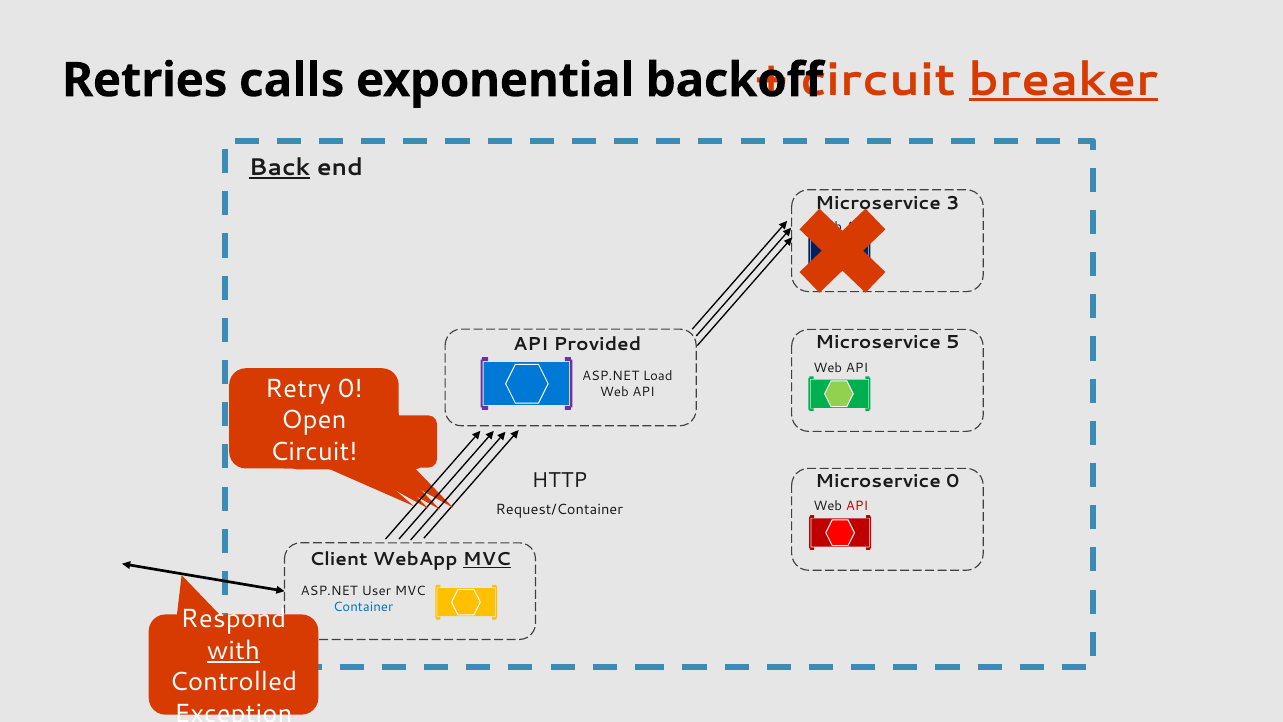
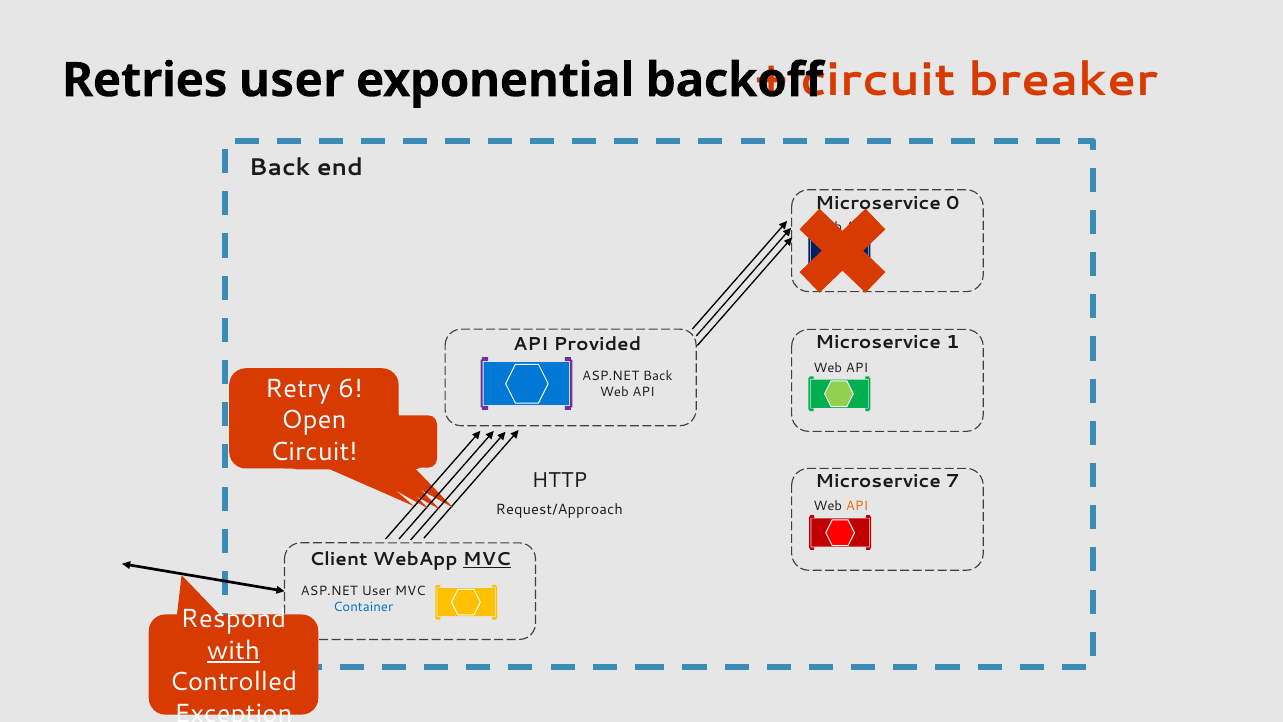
breaker underline: present -> none
Retries calls: calls -> user
Back at (280, 168) underline: present -> none
3 at (953, 203): 3 -> 0
Microservice 5: 5 -> 1
ASP.NET Load: Load -> Back
Retry 0: 0 -> 6
Microservice 0: 0 -> 7
API at (857, 506) colour: red -> orange
Request/Container: Request/Container -> Request/Approach
